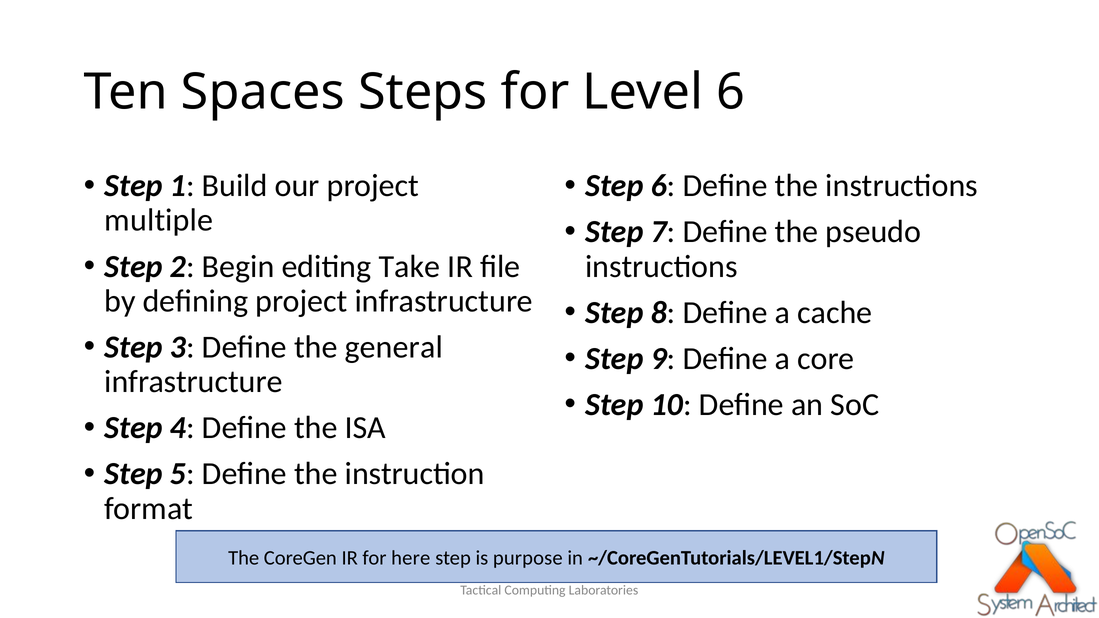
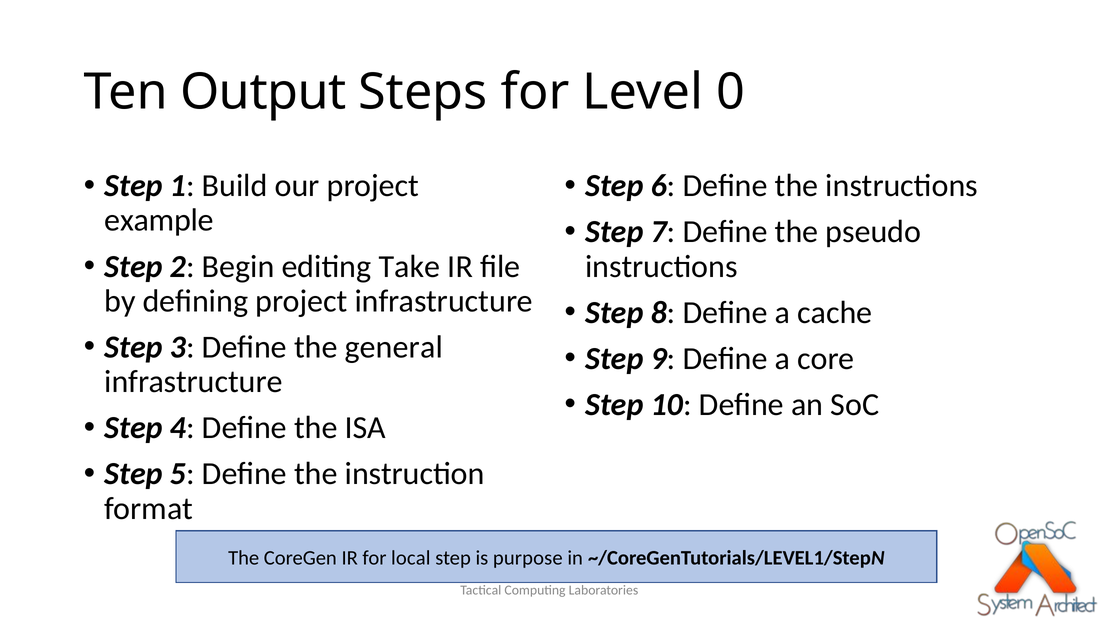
Spaces: Spaces -> Output
Level 6: 6 -> 0
multiple: multiple -> example
here: here -> local
